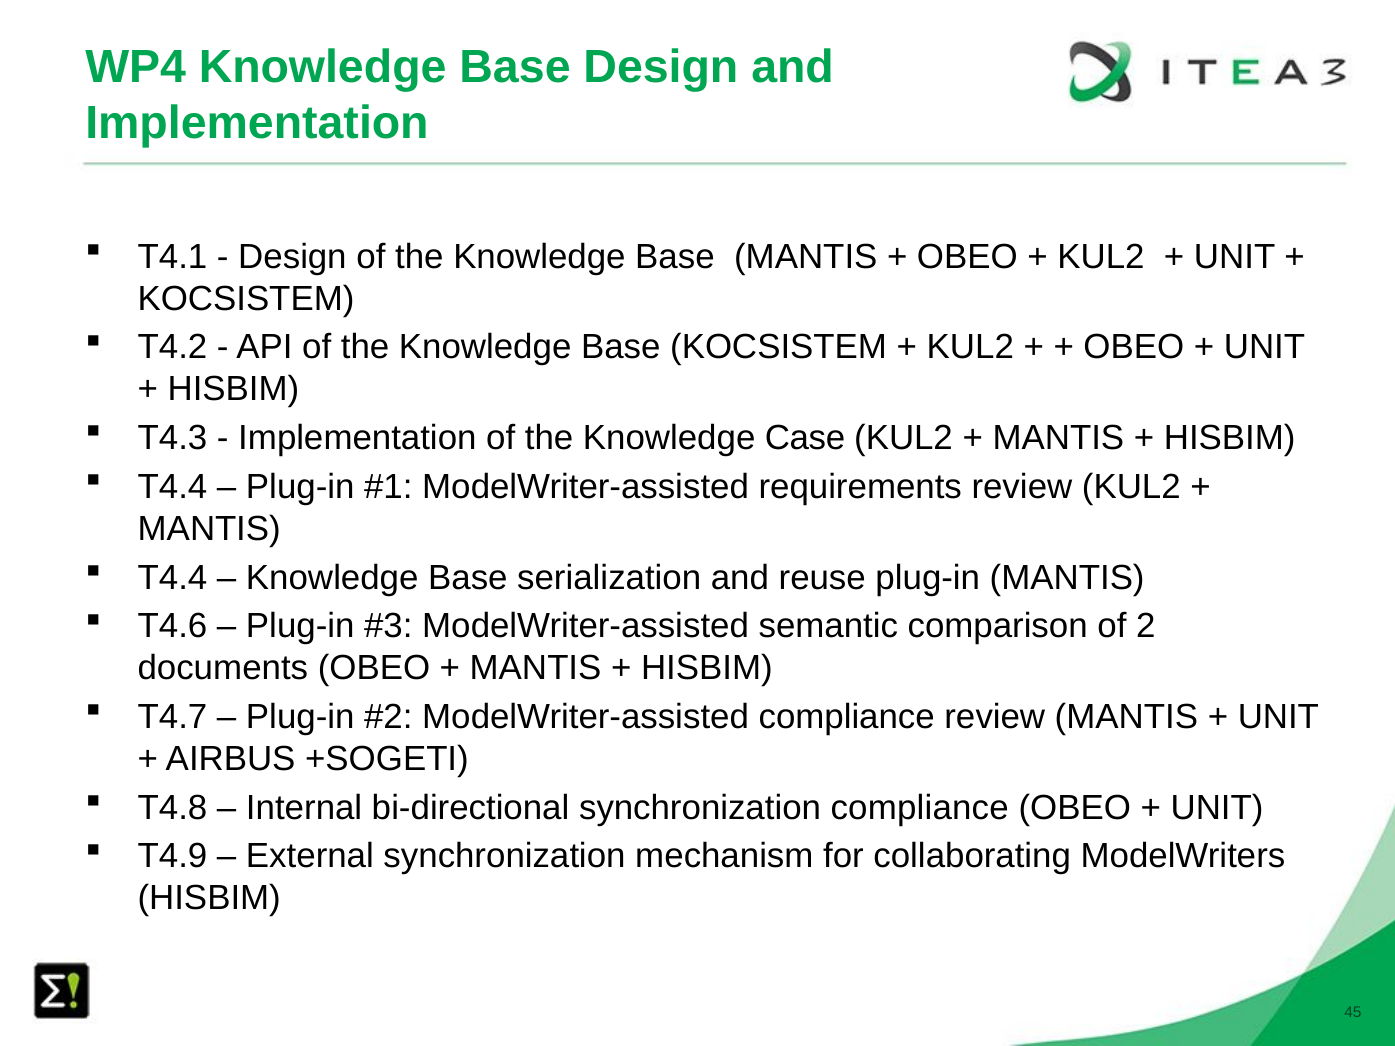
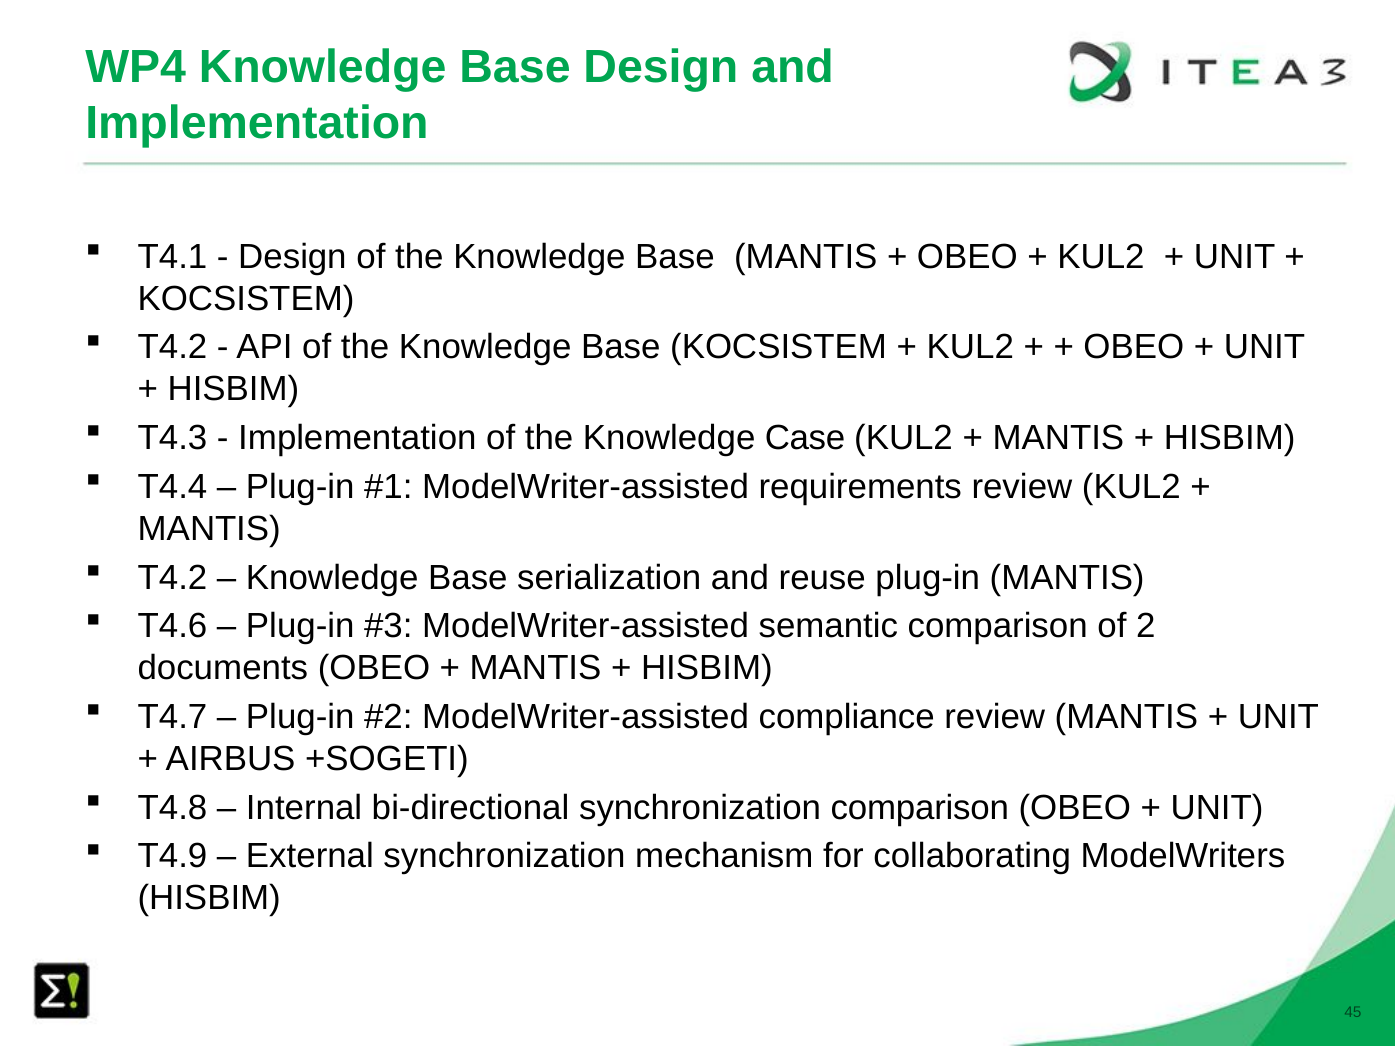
T4.4 at (172, 578): T4.4 -> T4.2
synchronization compliance: compliance -> comparison
